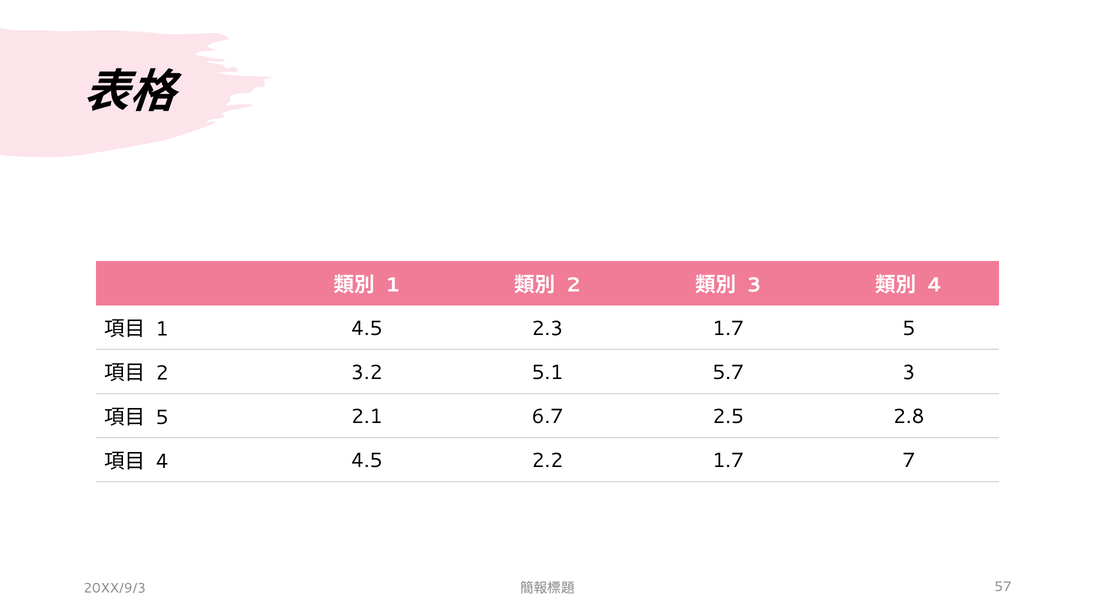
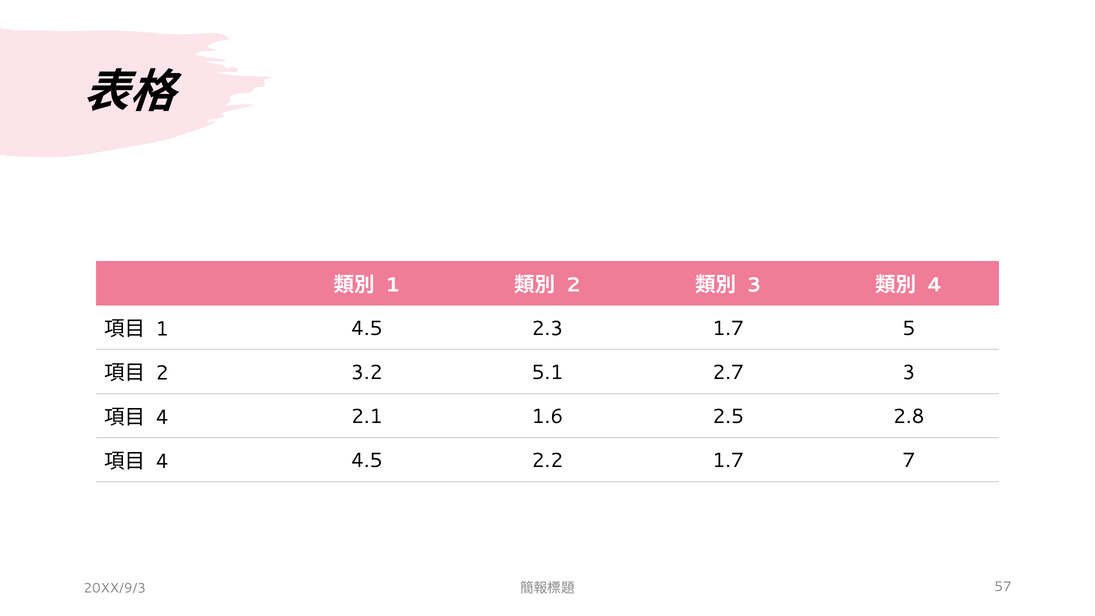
5.7: 5.7 -> 2.7
5 at (162, 417): 5 -> 4
6.7: 6.7 -> 1.6
